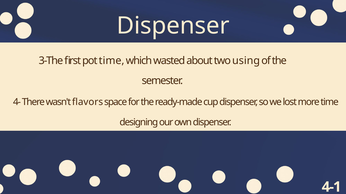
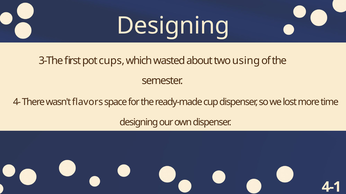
Dispenser at (173, 26): Dispenser -> Designing
pot time: time -> cups
